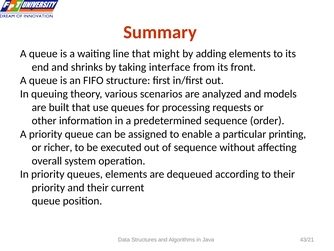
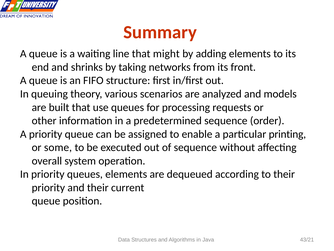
interface: interface -> networks
richer: richer -> some
